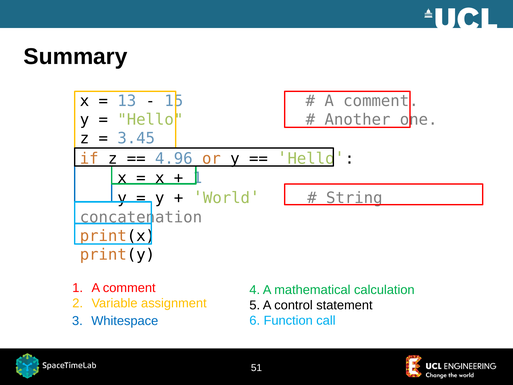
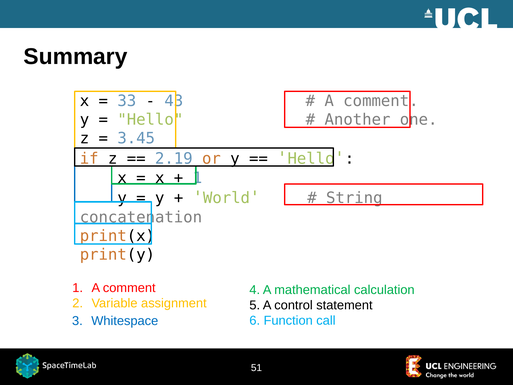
13: 13 -> 33
15: 15 -> 43
4.96: 4.96 -> 2.19
